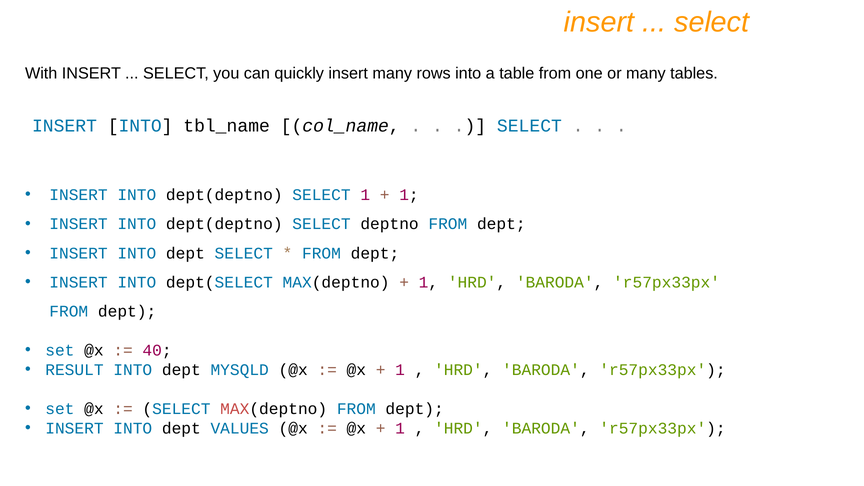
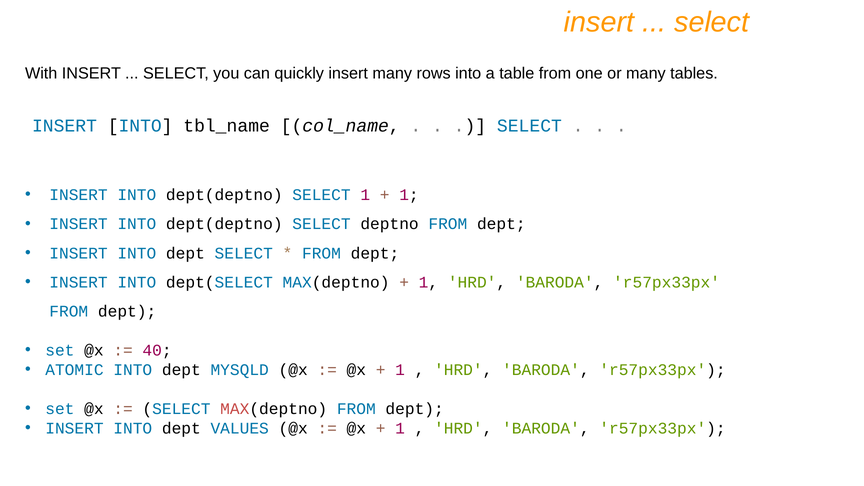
RESULT: RESULT -> ATOMIC
